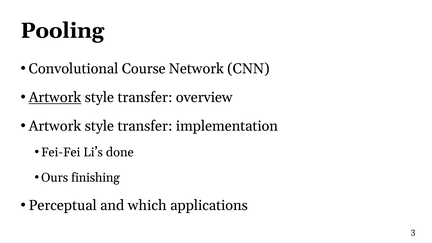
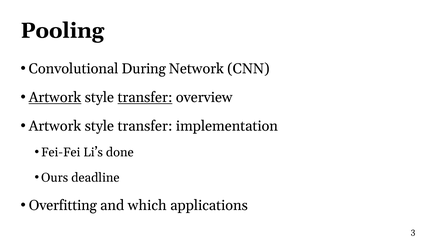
Course: Course -> During
transfer at (145, 97) underline: none -> present
finishing: finishing -> deadline
Perceptual: Perceptual -> Overfitting
